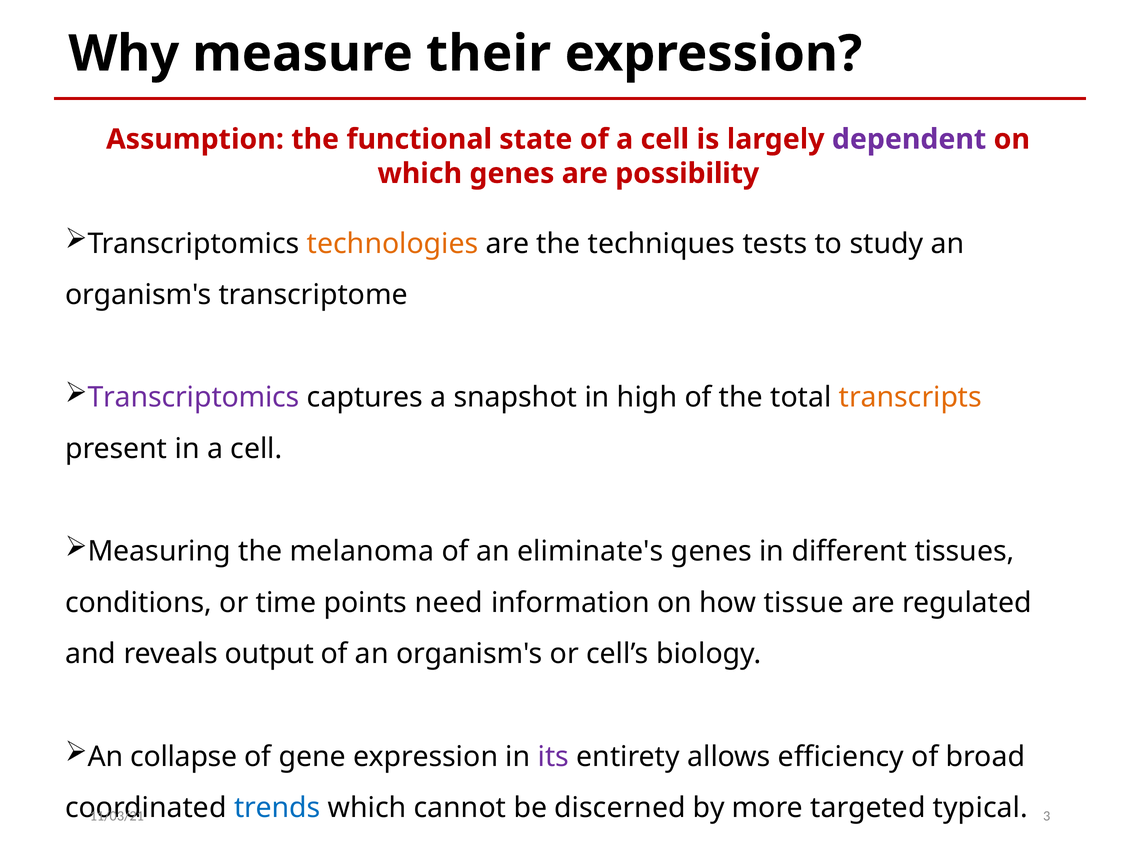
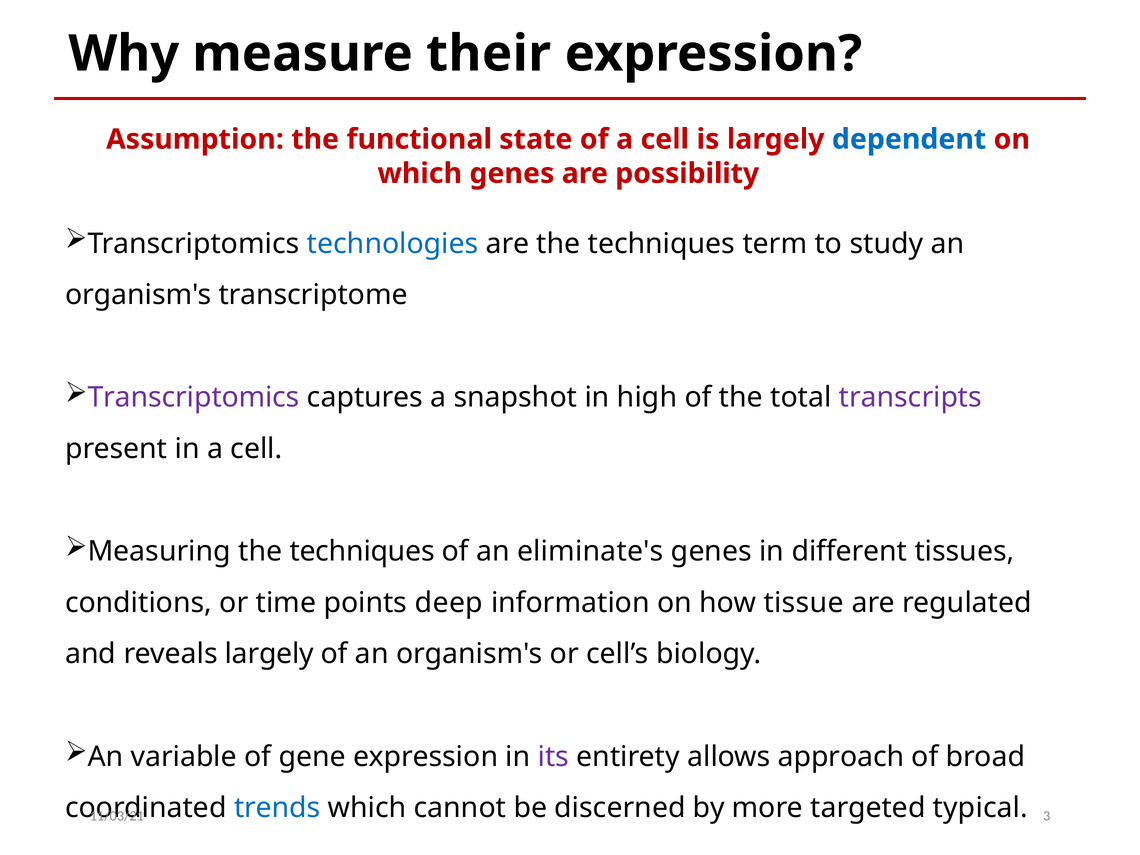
dependent colour: purple -> blue
technologies colour: orange -> blue
tests: tests -> term
transcripts colour: orange -> purple
Measuring the melanoma: melanoma -> techniques
need: need -> deep
reveals output: output -> largely
collapse: collapse -> variable
efficiency: efficiency -> approach
